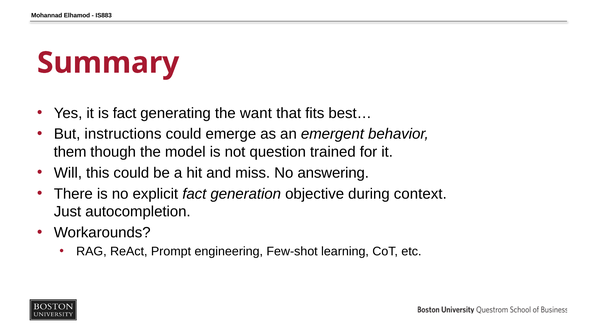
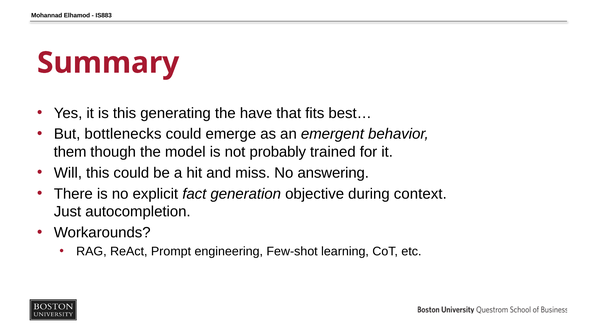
is fact: fact -> this
want: want -> have
instructions: instructions -> bottlenecks
question: question -> probably
